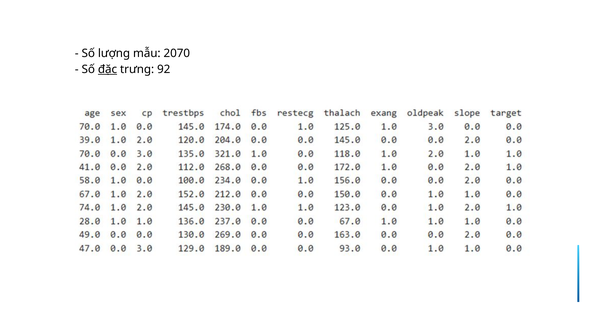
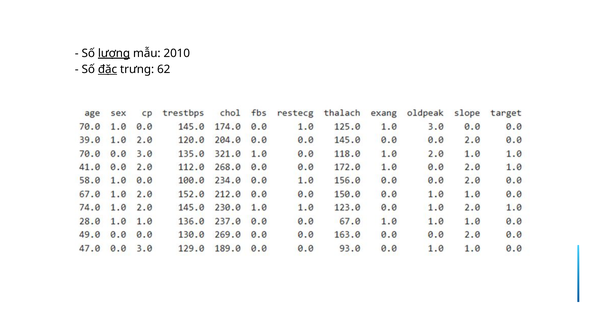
lượng underline: none -> present
2070: 2070 -> 2010
92: 92 -> 62
